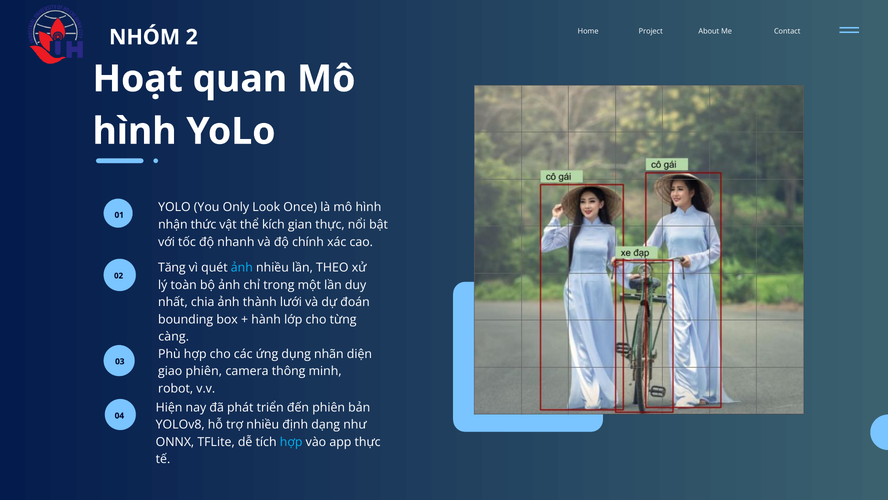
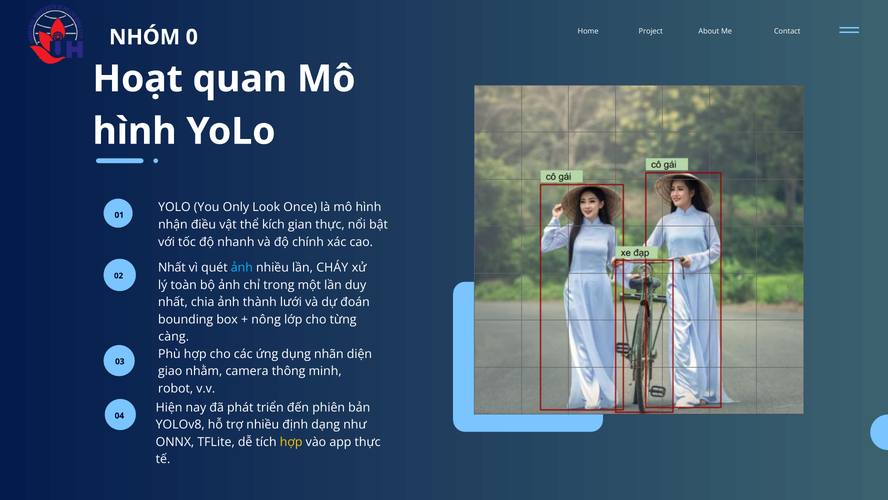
2: 2 -> 0
thức: thức -> điều
Tăng at (172, 267): Tăng -> Nhất
THEO: THEO -> CHÁY
hành: hành -> nông
giao phiên: phiên -> nhằm
hợp at (291, 442) colour: light blue -> yellow
